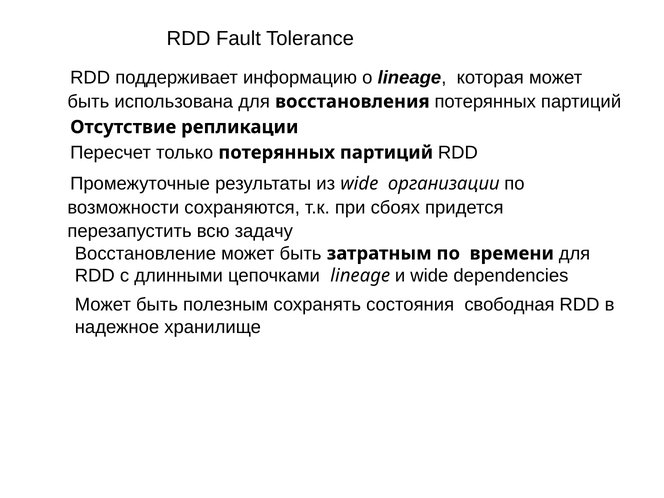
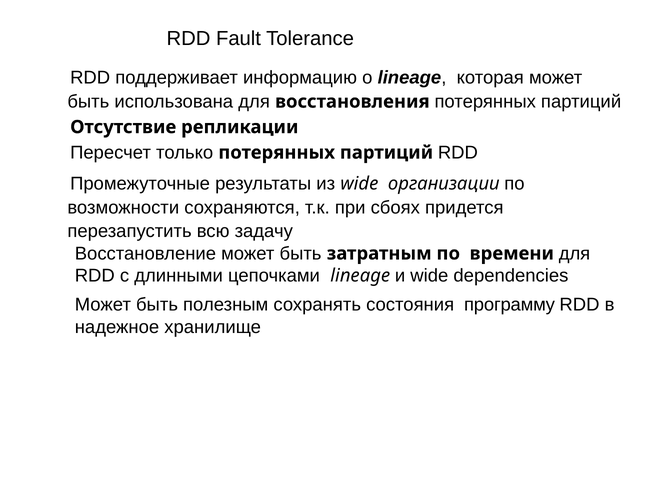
свободная: свободная -> программу
